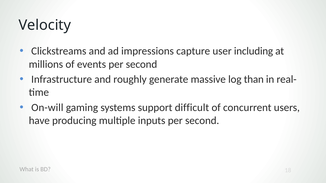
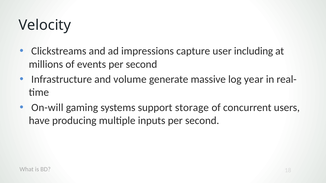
roughly: roughly -> volume
than: than -> year
difficult: difficult -> storage
